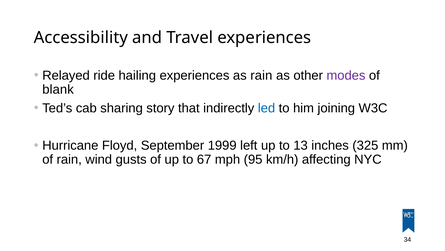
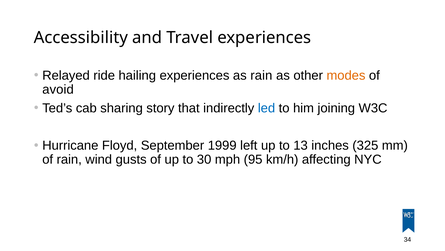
modes colour: purple -> orange
blank: blank -> avoid
67: 67 -> 30
